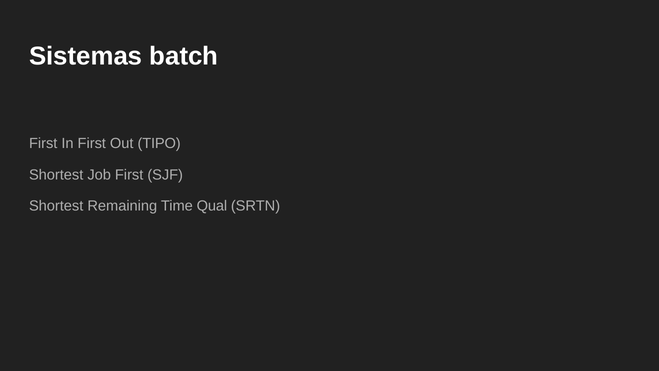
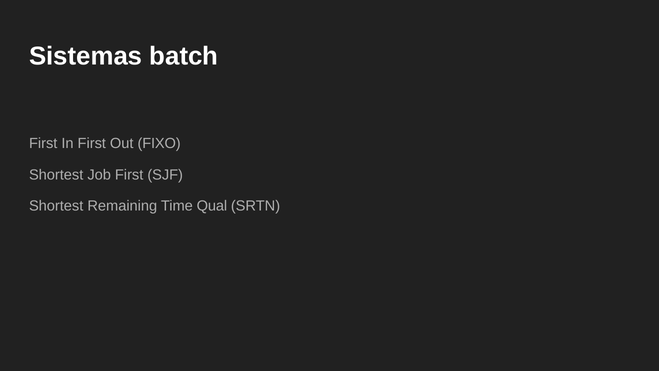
TIPO: TIPO -> FIXO
